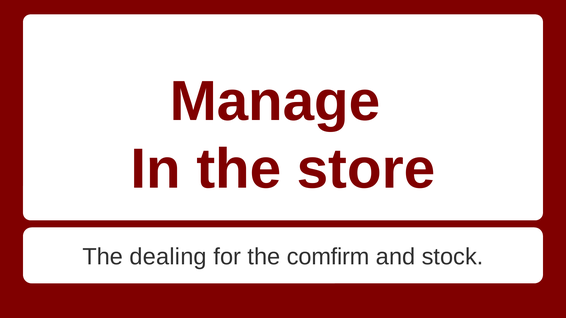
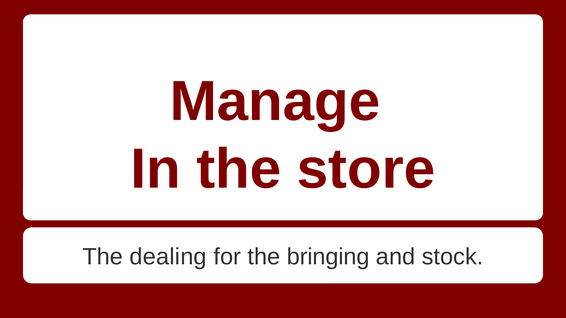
comfirm: comfirm -> bringing
